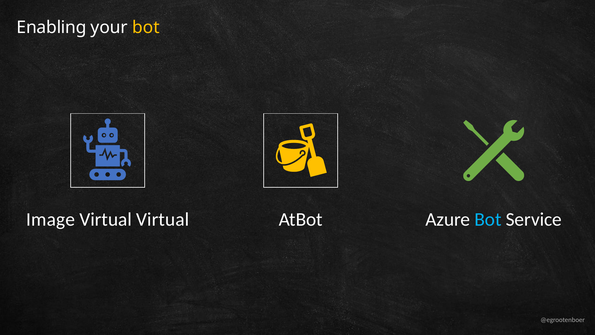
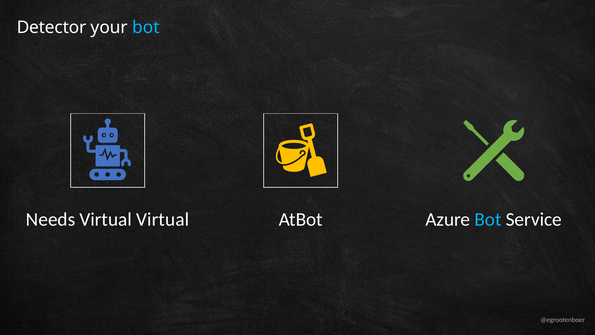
Enabling: Enabling -> Detector
bot at (146, 27) colour: yellow -> light blue
Image: Image -> Needs
